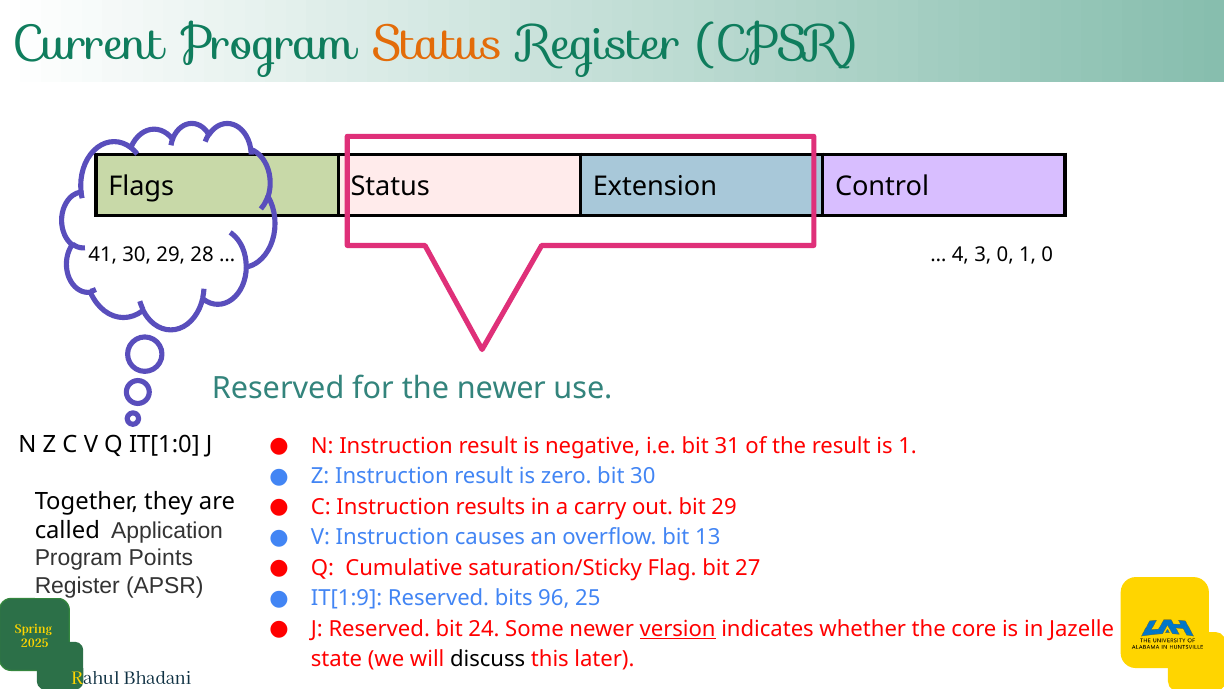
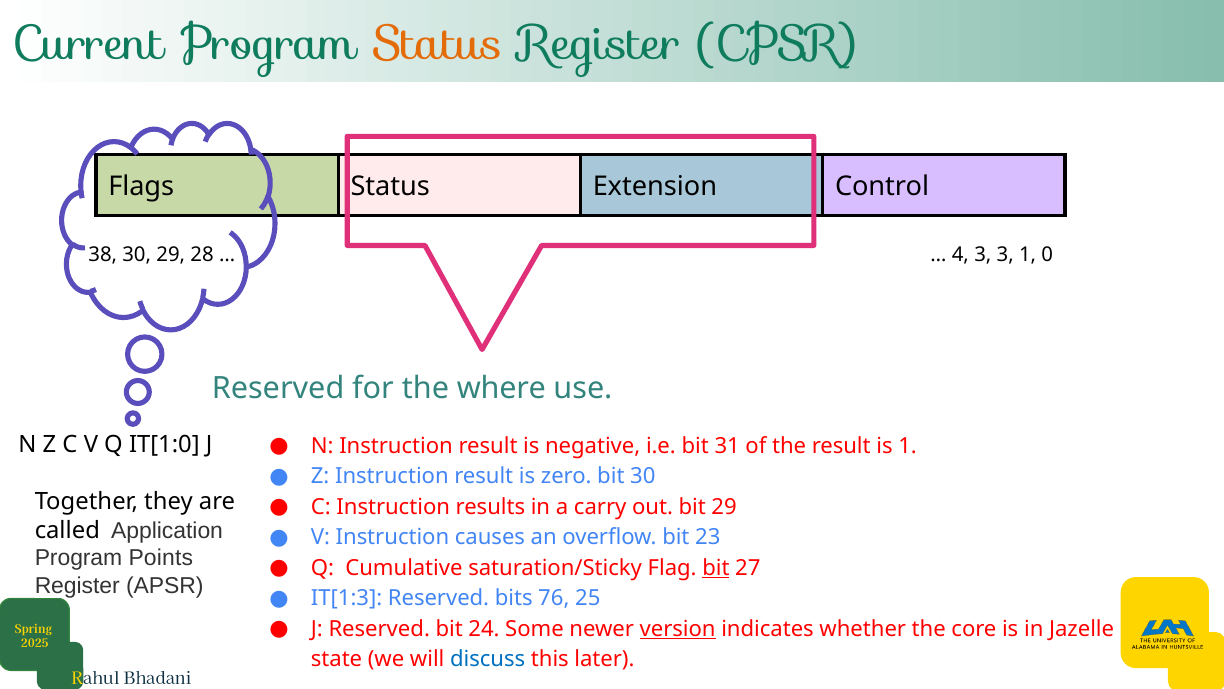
41: 41 -> 38
3 0: 0 -> 3
the newer: newer -> where
13: 13 -> 23
bit at (716, 567) underline: none -> present
IT[1:9: IT[1:9 -> IT[1:3
96: 96 -> 76
discuss colour: black -> blue
